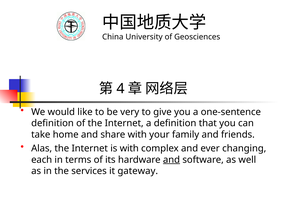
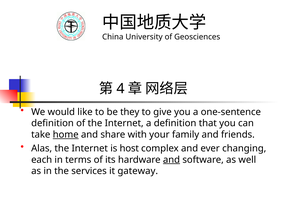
very: very -> they
home underline: none -> present
is with: with -> host
